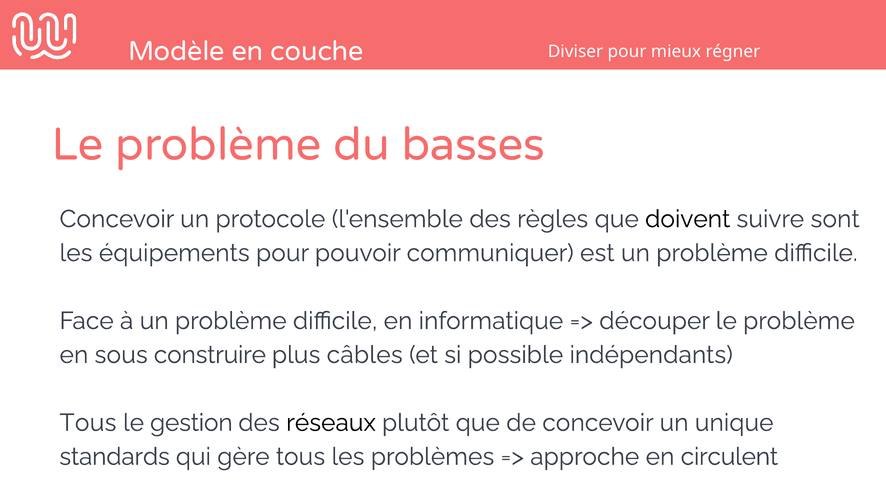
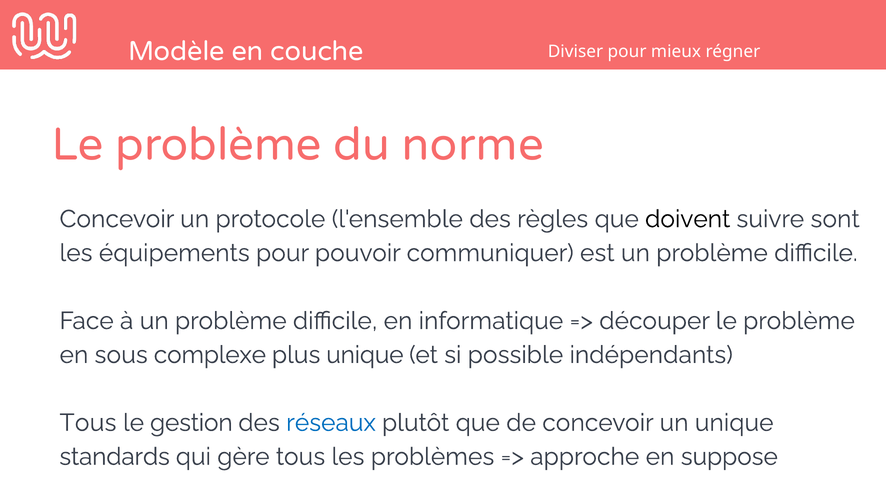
basses: basses -> norme
construire: construire -> complexe
plus câbles: câbles -> unique
réseaux colour: black -> blue
circulent: circulent -> suppose
